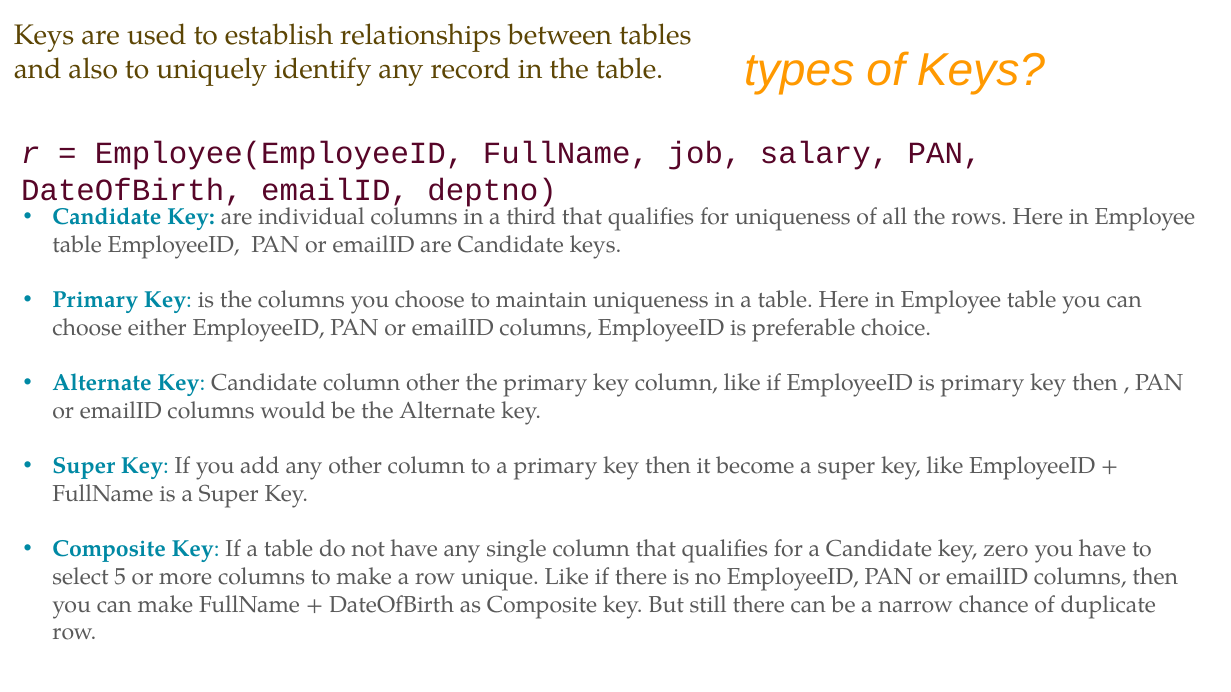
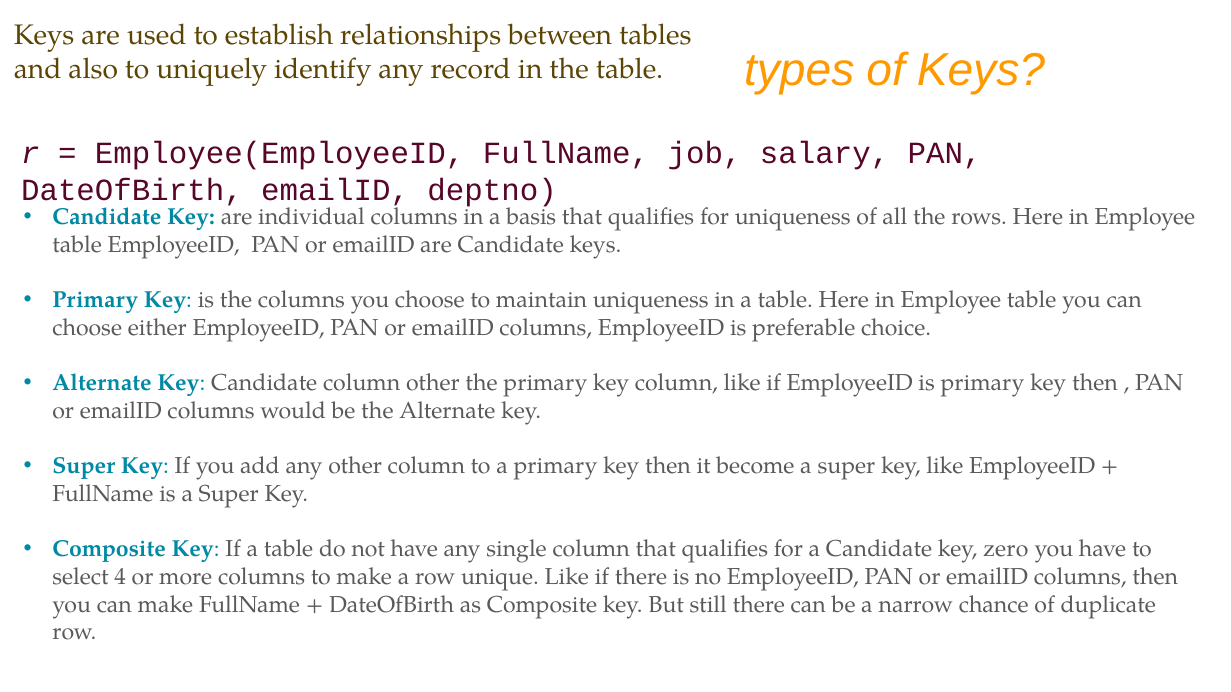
third: third -> basis
5: 5 -> 4
